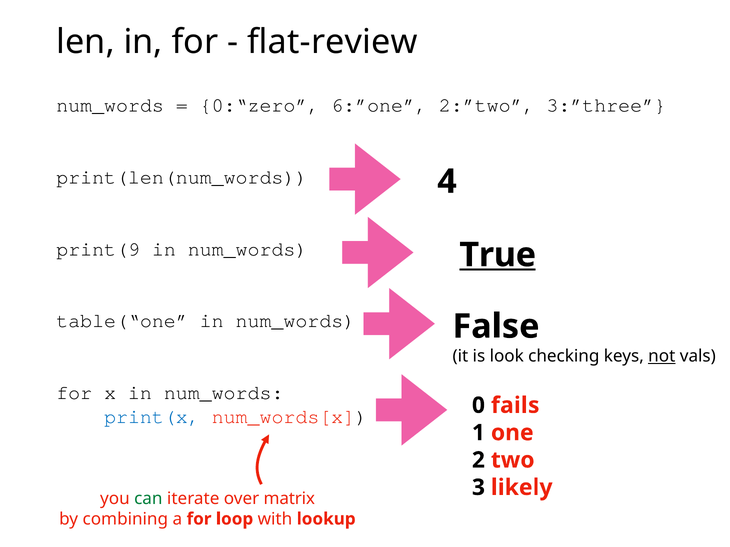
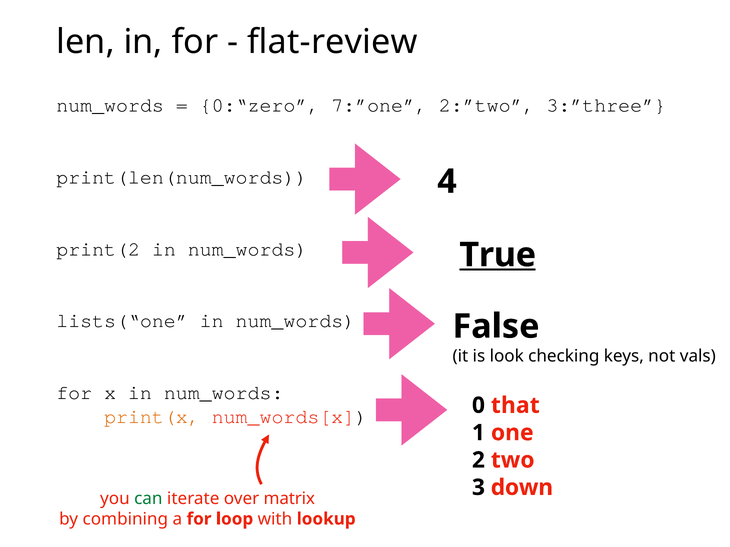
6:”one: 6:”one -> 7:”one
print(9: print(9 -> print(2
table(“one: table(“one -> lists(“one
not underline: present -> none
fails: fails -> that
print(x colour: blue -> orange
likely: likely -> down
